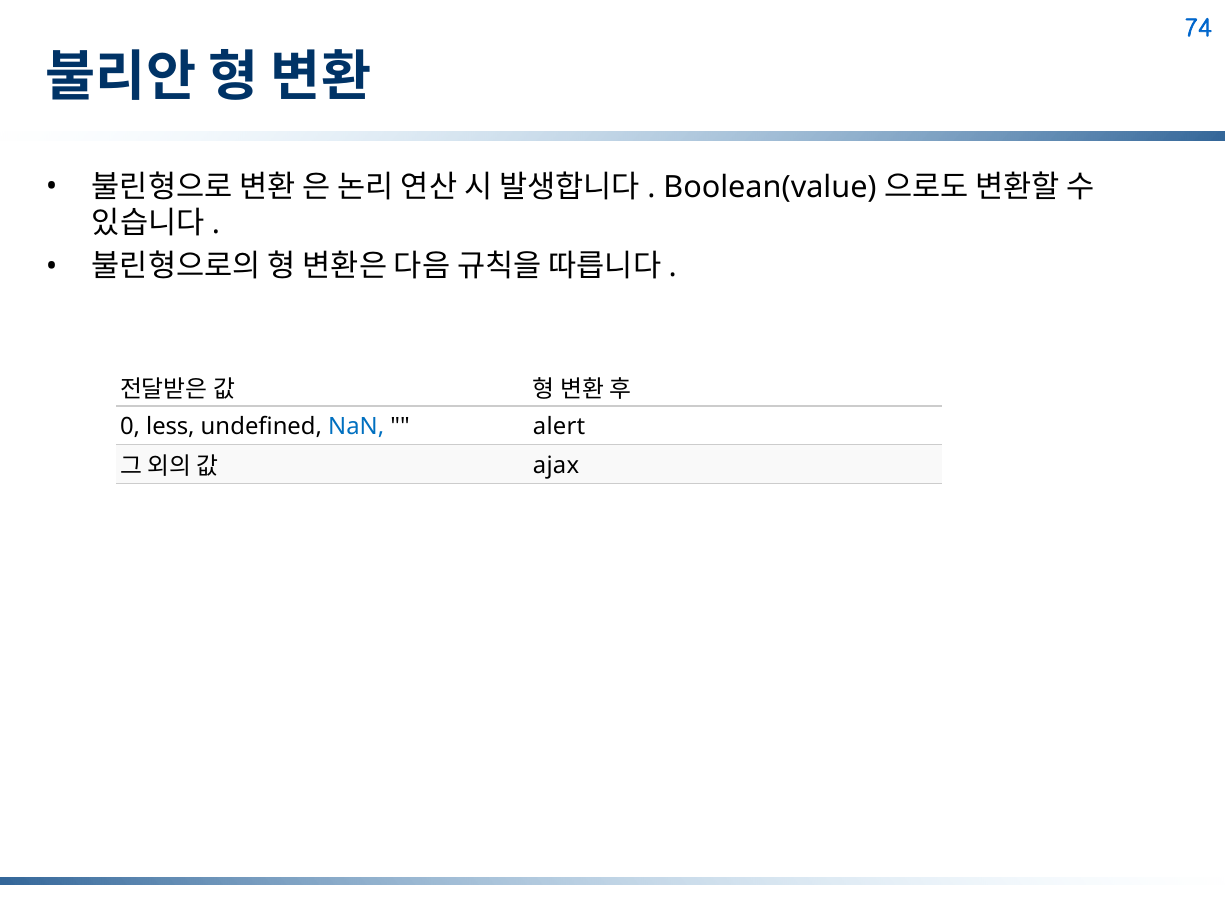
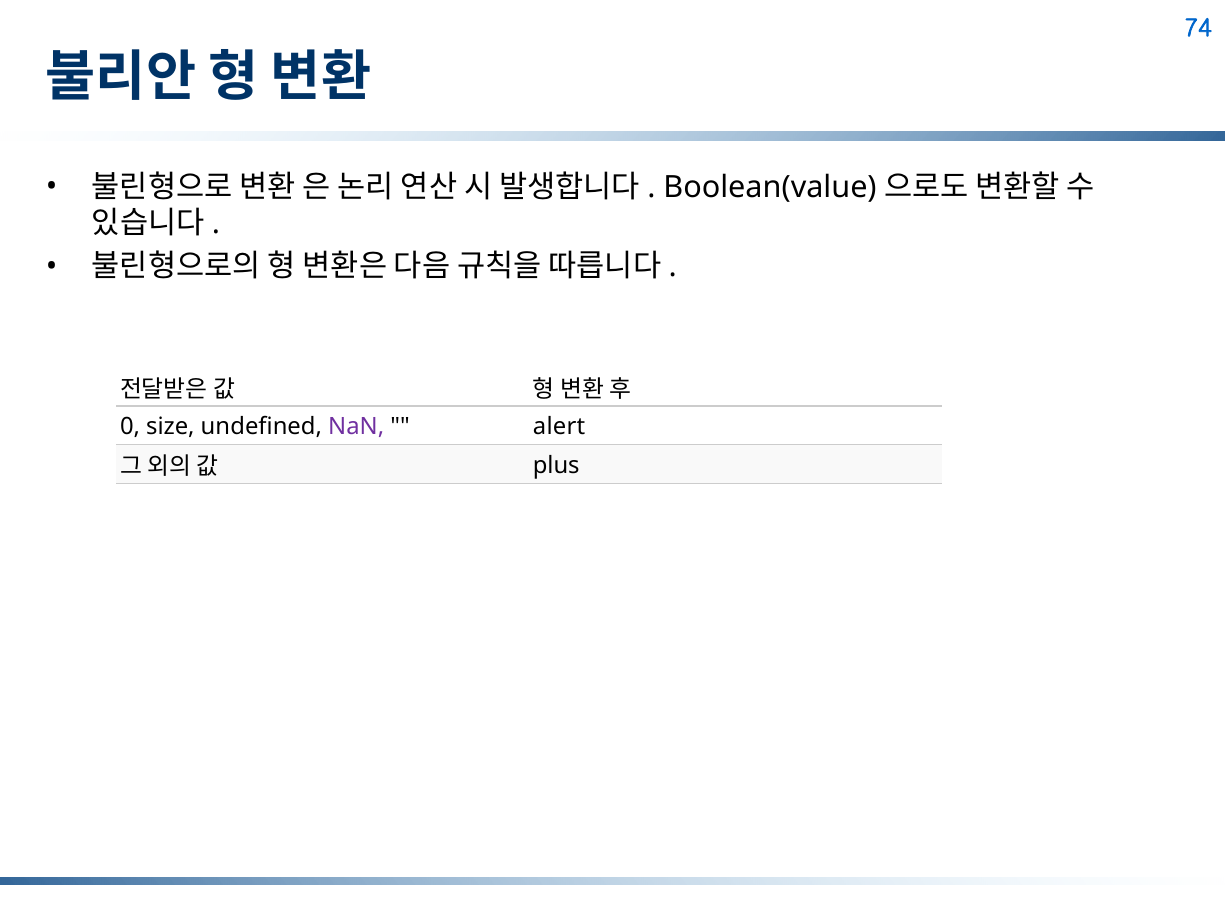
less: less -> size
NaN colour: blue -> purple
ajax: ajax -> plus
